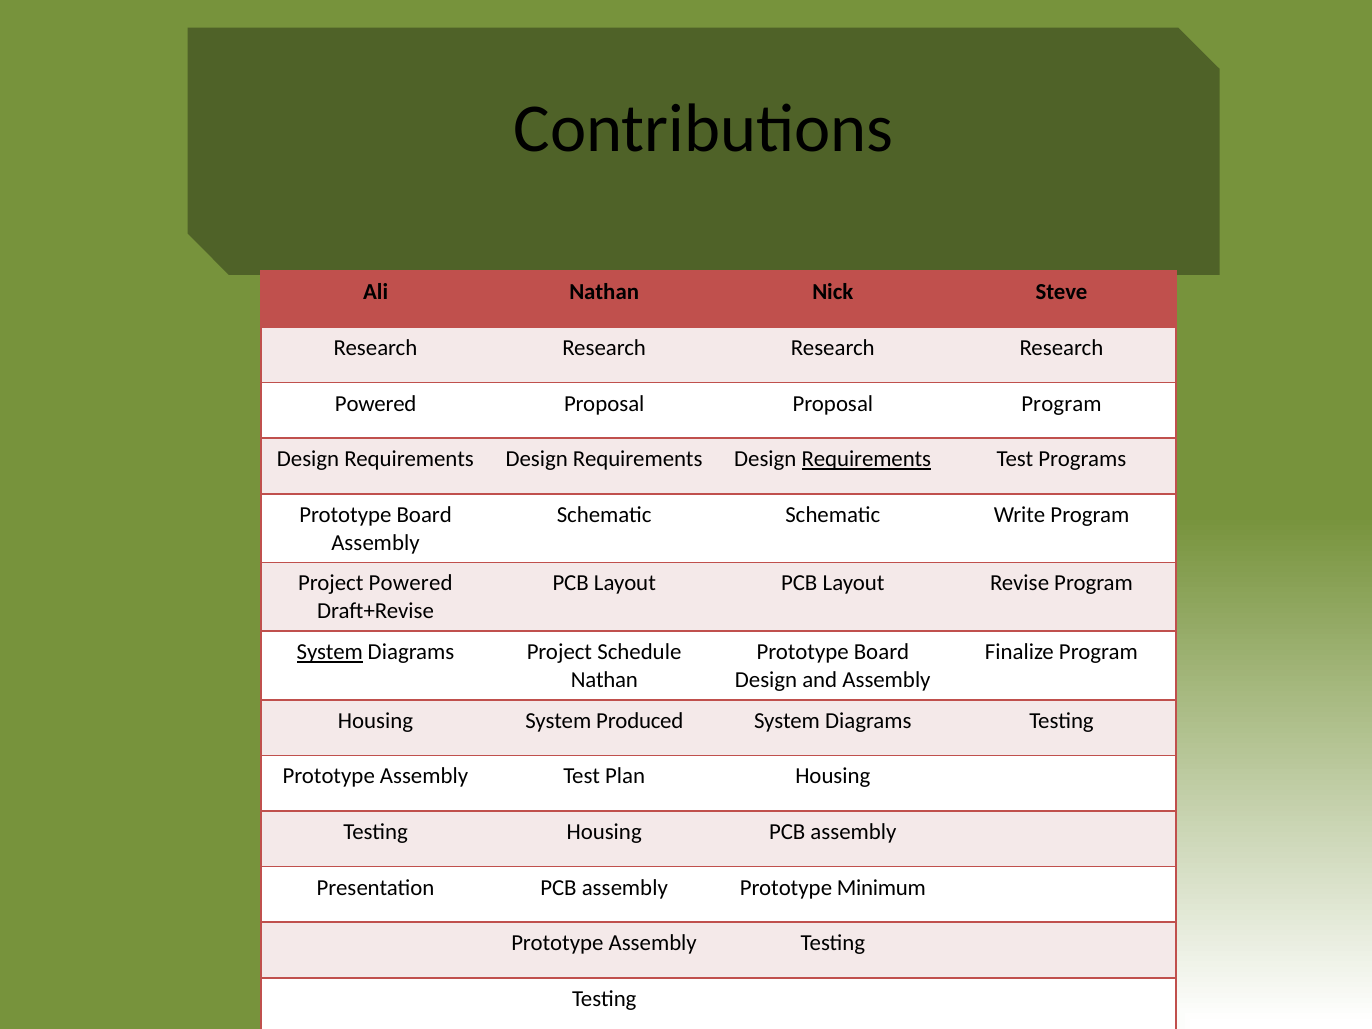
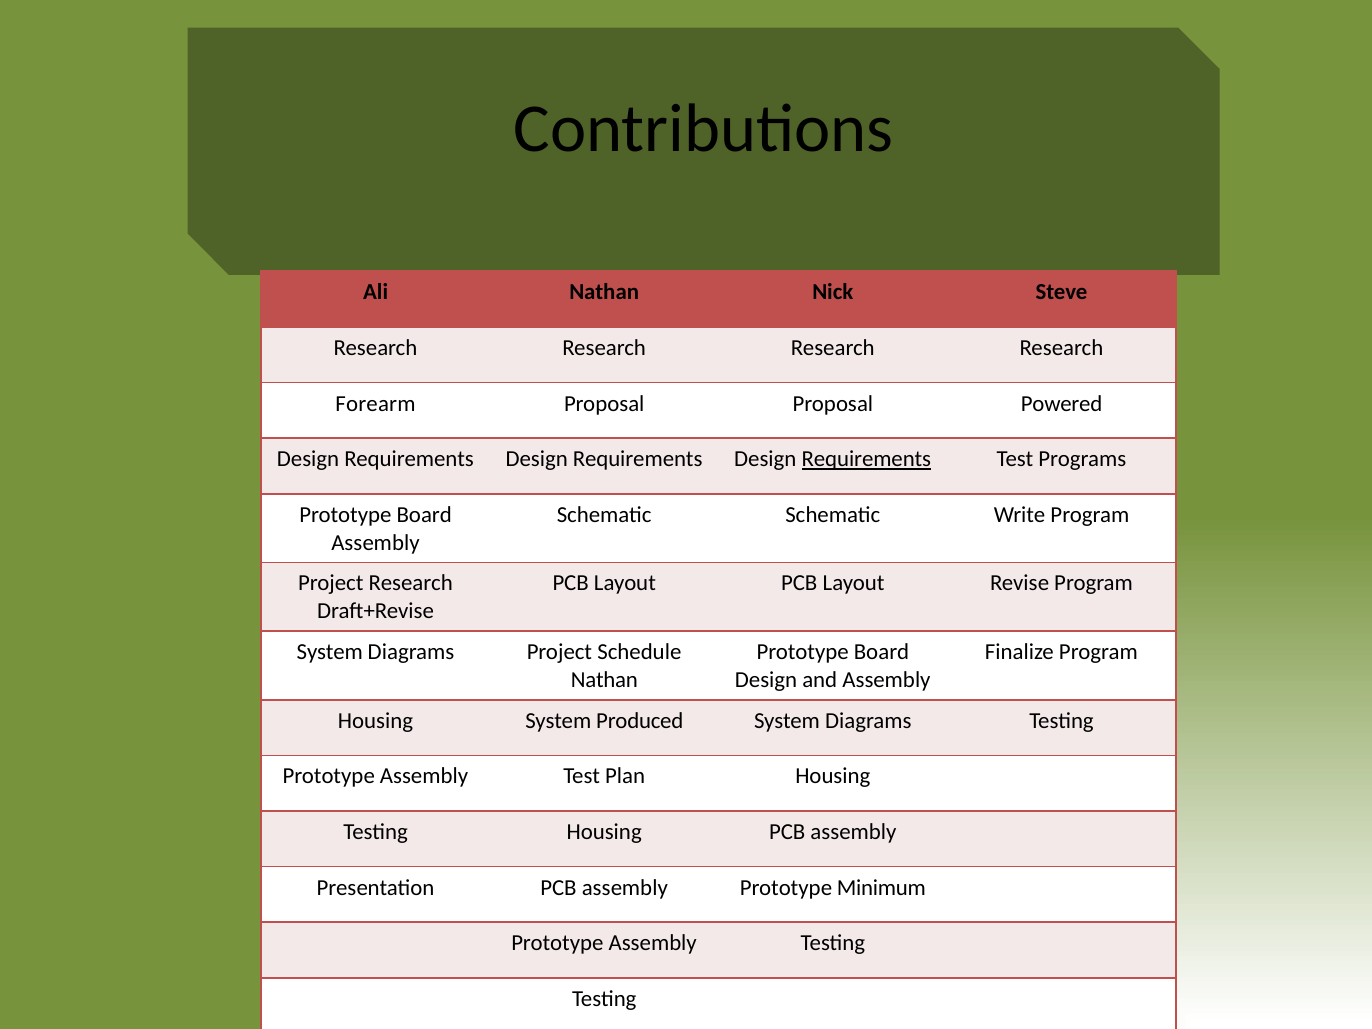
Powered at (376, 404): Powered -> Forearm
Proposal Program: Program -> Powered
Project Powered: Powered -> Research
System at (330, 652) underline: present -> none
